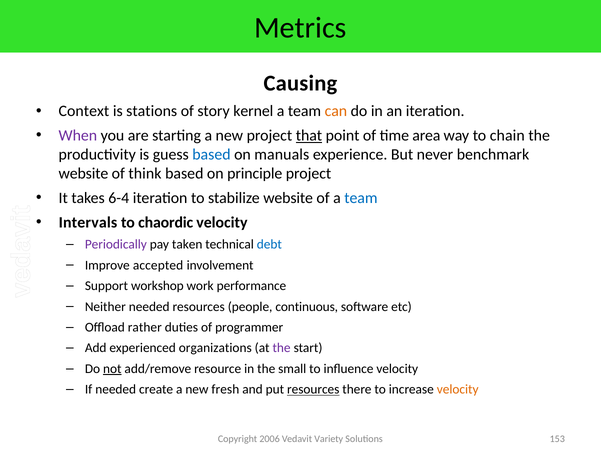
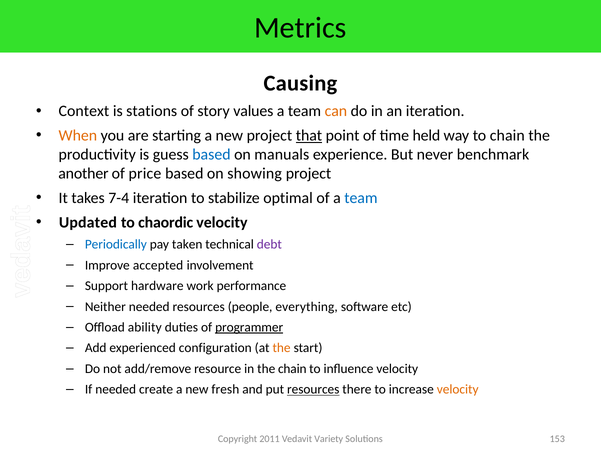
kernel: kernel -> values
When colour: purple -> orange
area: area -> held
website at (83, 174): website -> another
think: think -> price
principle: principle -> showing
6-4: 6-4 -> 7-4
stabilize website: website -> optimal
Intervals: Intervals -> Updated
Periodically colour: purple -> blue
debt colour: blue -> purple
workshop: workshop -> hardware
continuous: continuous -> everything
rather: rather -> ability
programmer underline: none -> present
organizations: organizations -> configuration
the at (282, 348) colour: purple -> orange
not underline: present -> none
the small: small -> chain
2006: 2006 -> 2011
